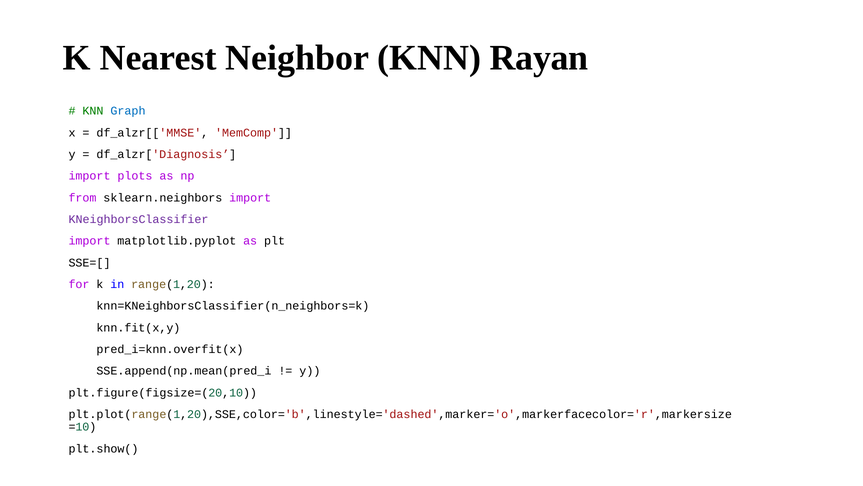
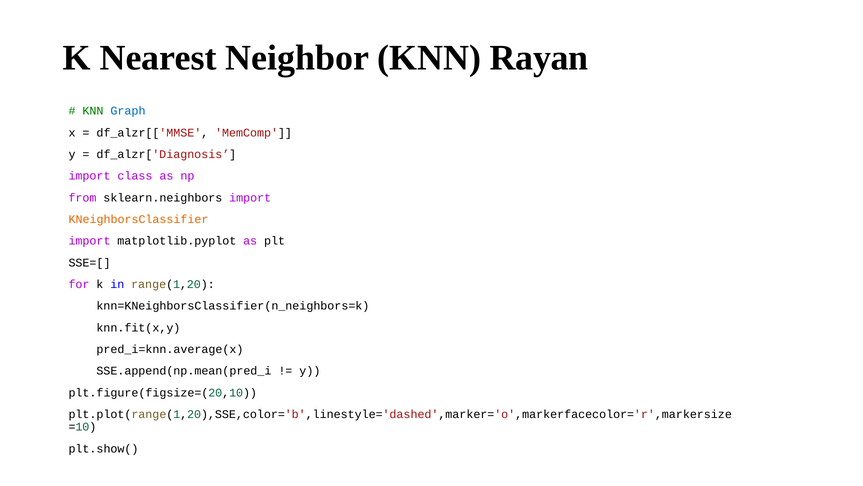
plots: plots -> class
KNeighborsClassifier colour: purple -> orange
pred_i=knn.overfit(x: pred_i=knn.overfit(x -> pred_i=knn.average(x
